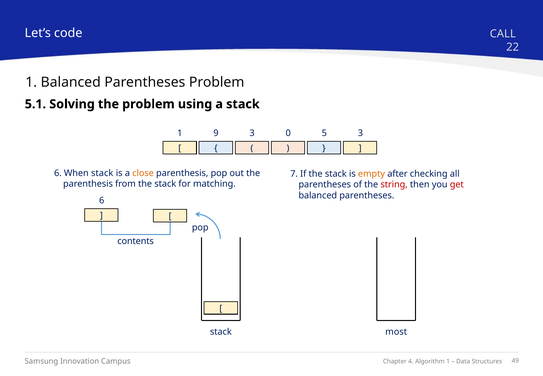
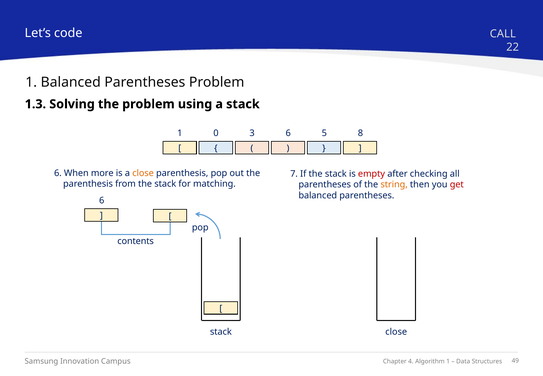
5.1: 5.1 -> 1.3
9: 9 -> 0
3 0: 0 -> 6
5 3: 3 -> 8
When stack: stack -> more
empty colour: orange -> red
string colour: red -> orange
most at (396, 332): most -> close
